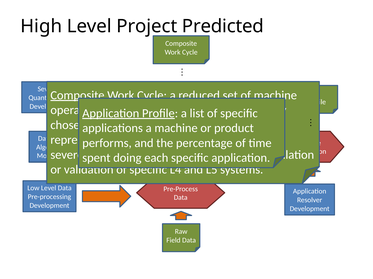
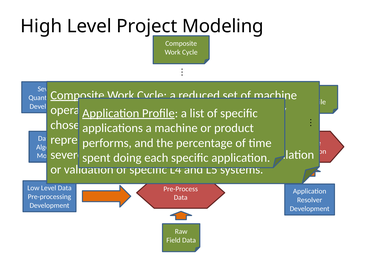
Project Predicted: Predicted -> Modeling
